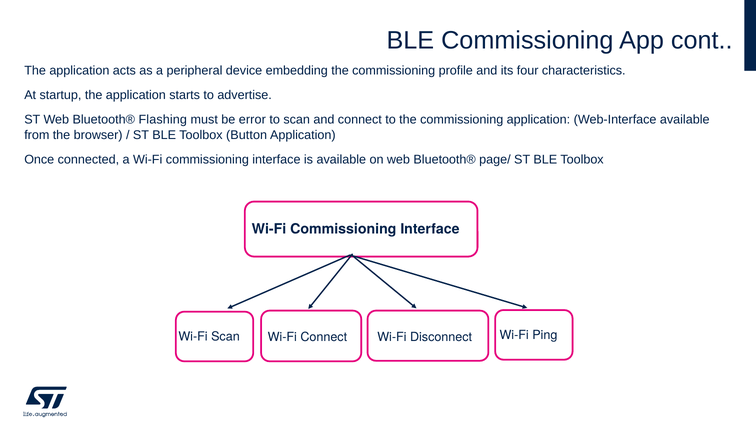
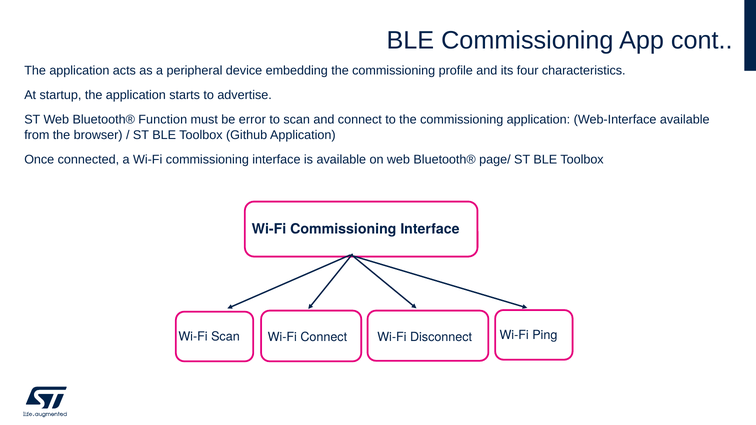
Flashing: Flashing -> Function
Button: Button -> Github
